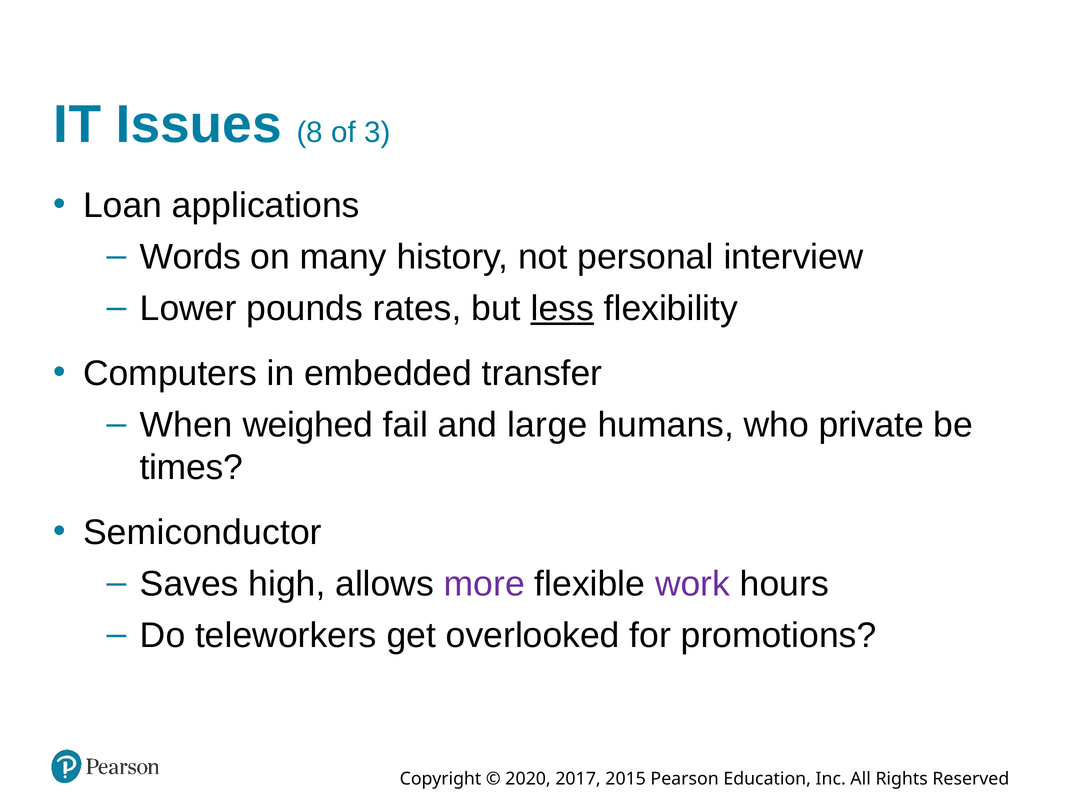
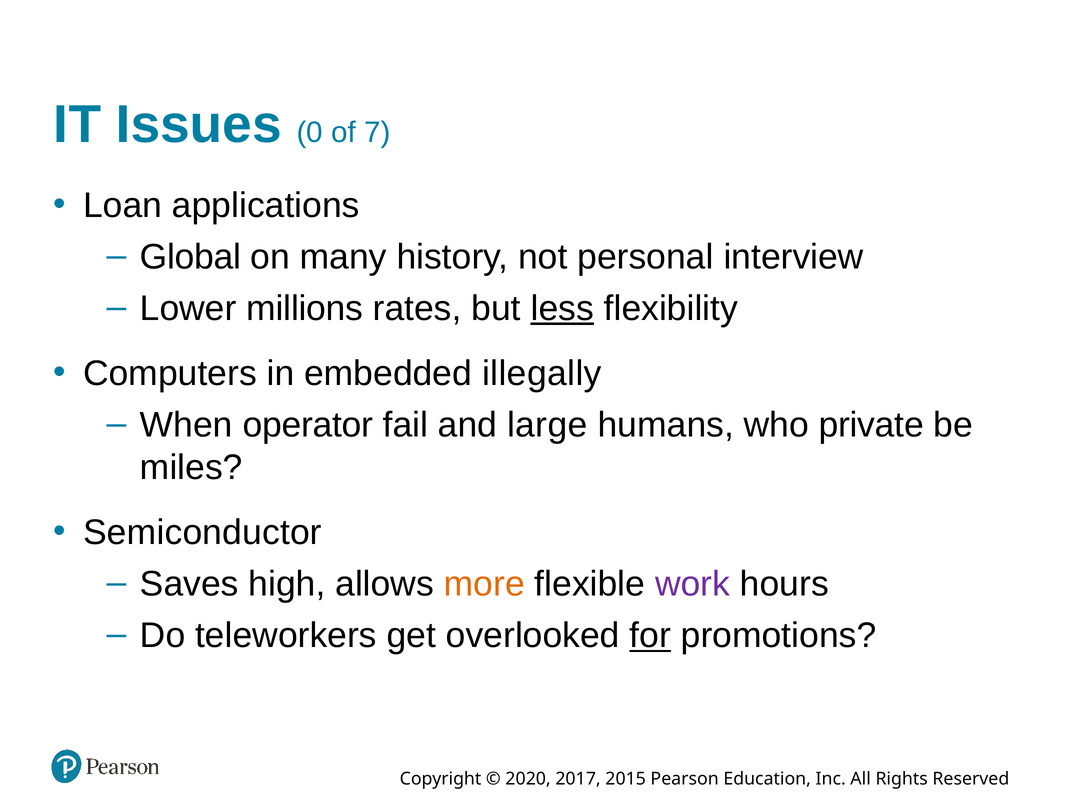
8: 8 -> 0
3: 3 -> 7
Words: Words -> Global
pounds: pounds -> millions
transfer: transfer -> illegally
weighed: weighed -> operator
times: times -> miles
more colour: purple -> orange
for underline: none -> present
